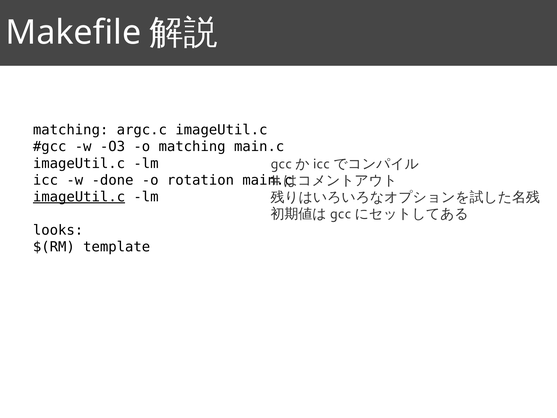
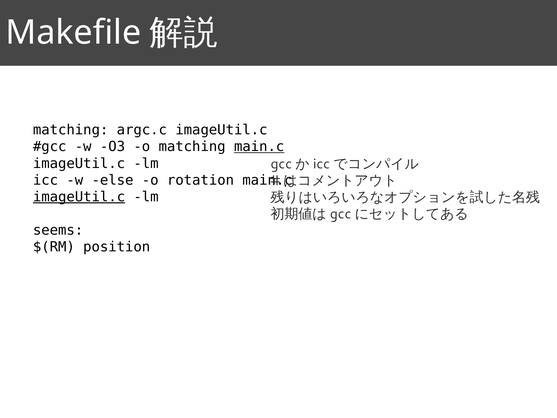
main.c at (259, 147) underline: none -> present
done: done -> else
looks: looks -> seems
template: template -> position
